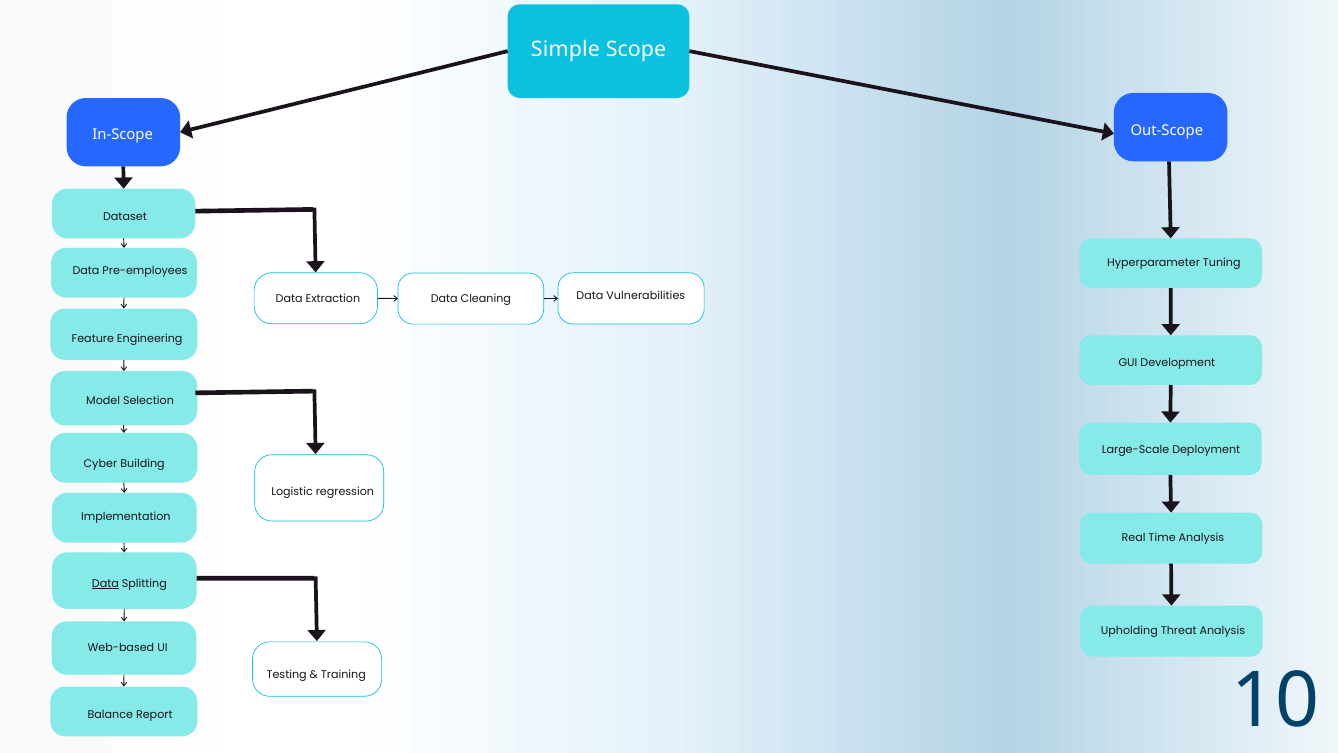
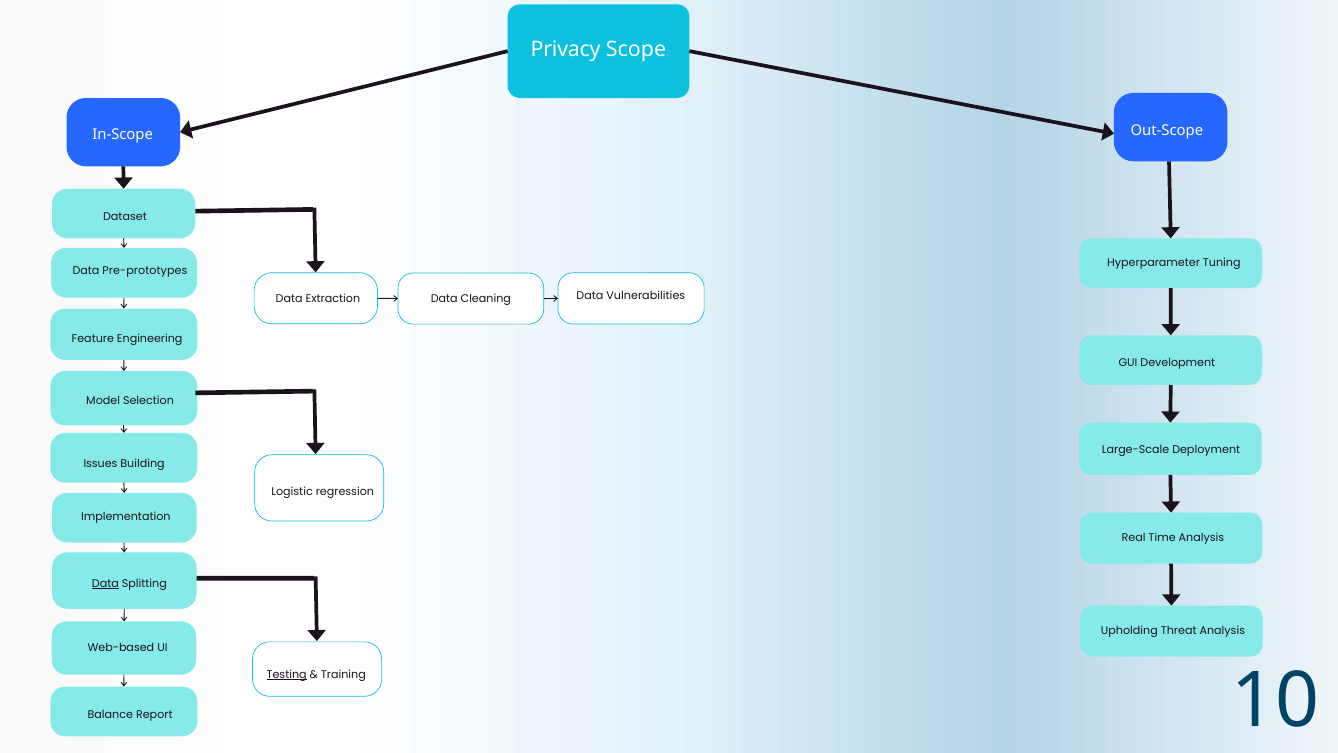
Simple: Simple -> Privacy
Pre-employees: Pre-employees -> Pre-prototypes
Cyber: Cyber -> Issues
Testing underline: none -> present
